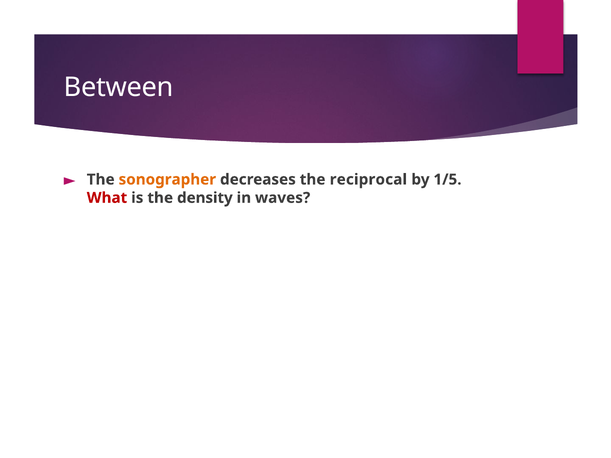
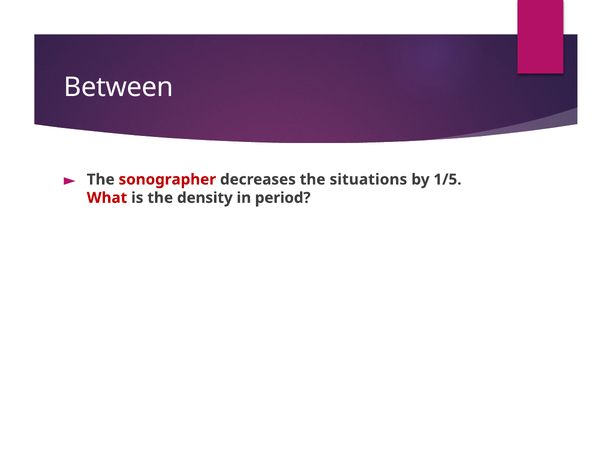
sonographer colour: orange -> red
reciprocal: reciprocal -> situations
waves: waves -> period
